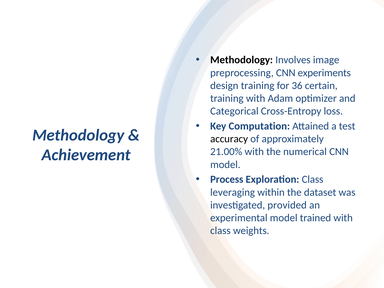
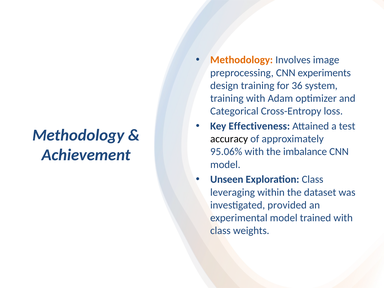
Methodology at (242, 60) colour: black -> orange
certain: certain -> system
Computation: Computation -> Effectiveness
21.00%: 21.00% -> 95.06%
numerical: numerical -> imbalance
Process: Process -> Unseen
